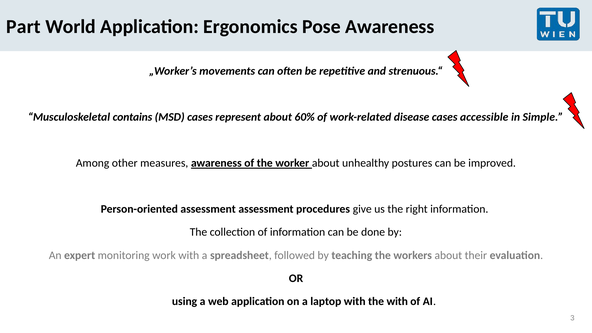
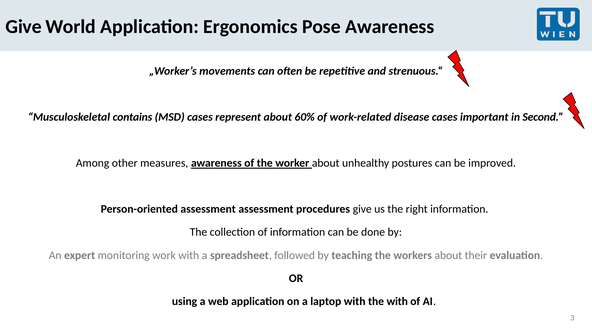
Part at (23, 27): Part -> Give
accessible: accessible -> important
Simple: Simple -> Second
